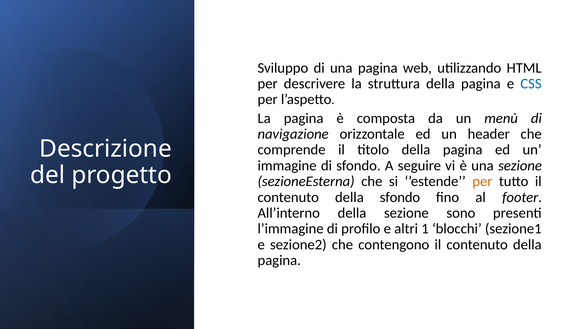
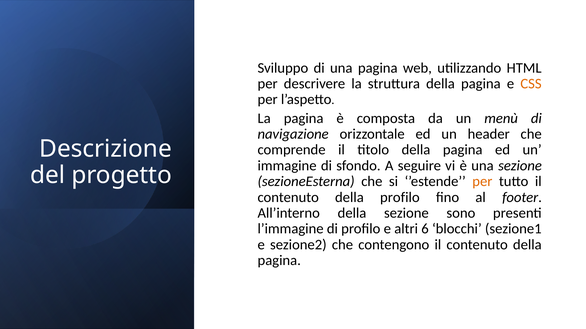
CSS colour: blue -> orange
della sfondo: sfondo -> profilo
1: 1 -> 6
